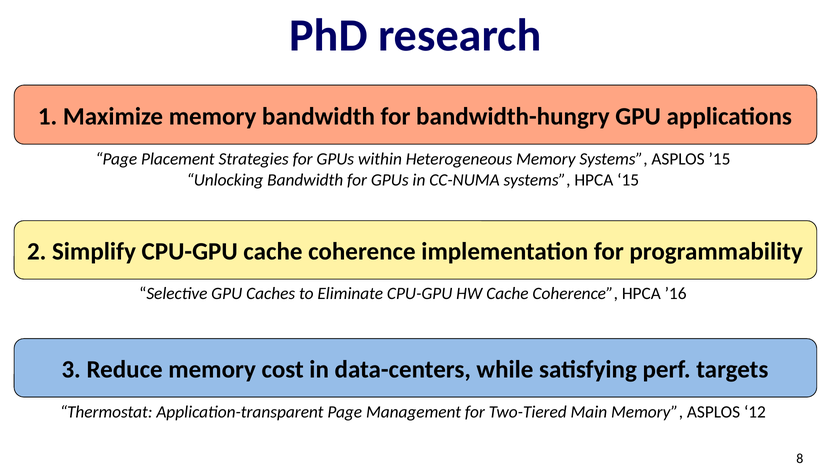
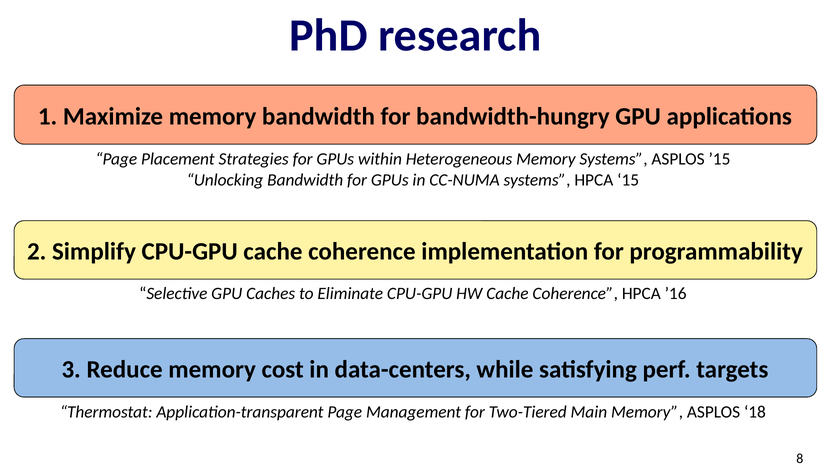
12: 12 -> 18
